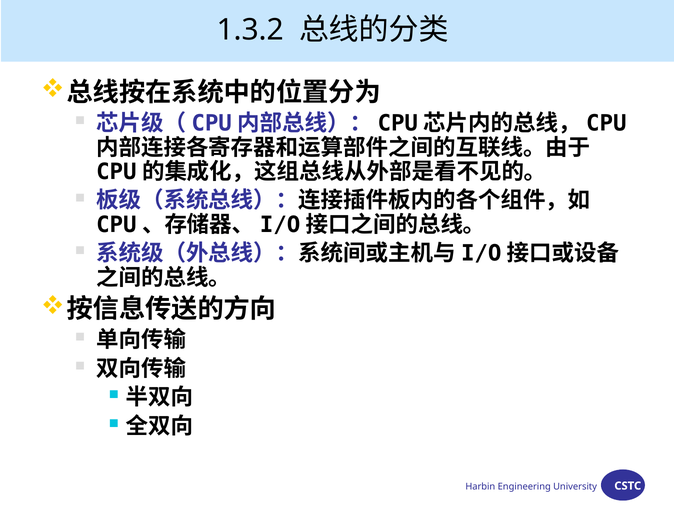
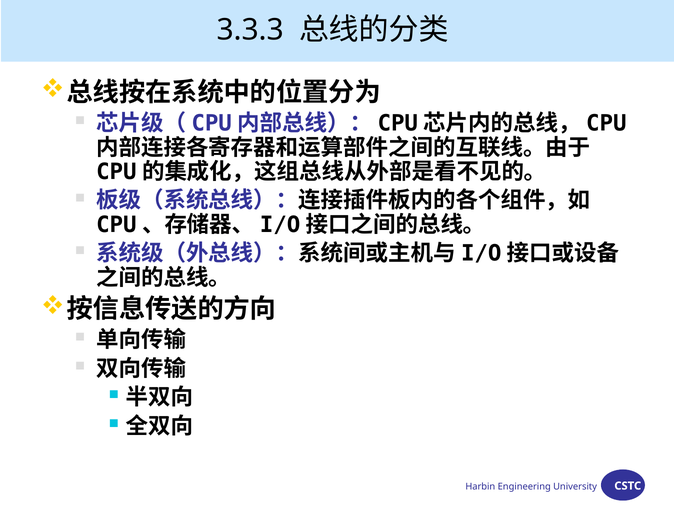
1.3.2: 1.3.2 -> 3.3.3
